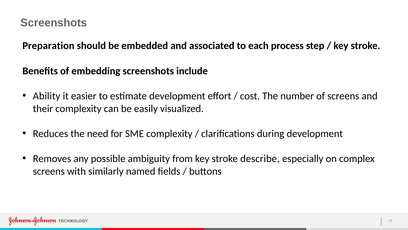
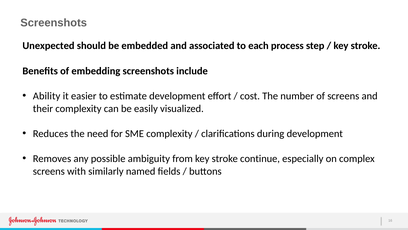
Preparation: Preparation -> Unexpected
describe: describe -> continue
